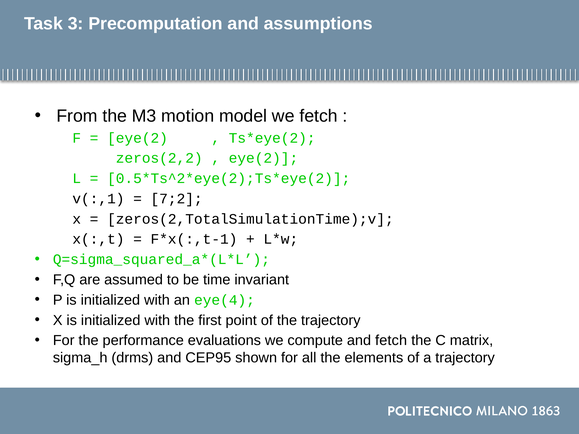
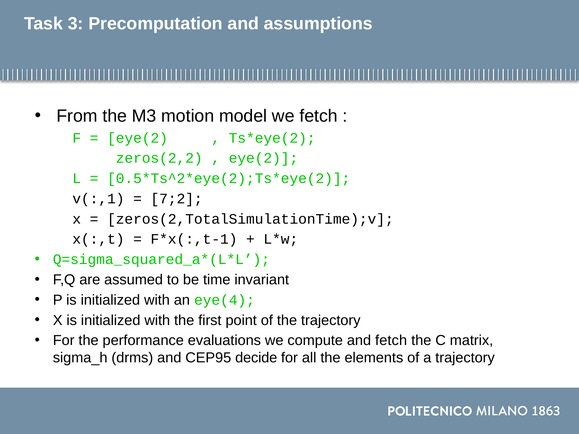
shown: shown -> decide
